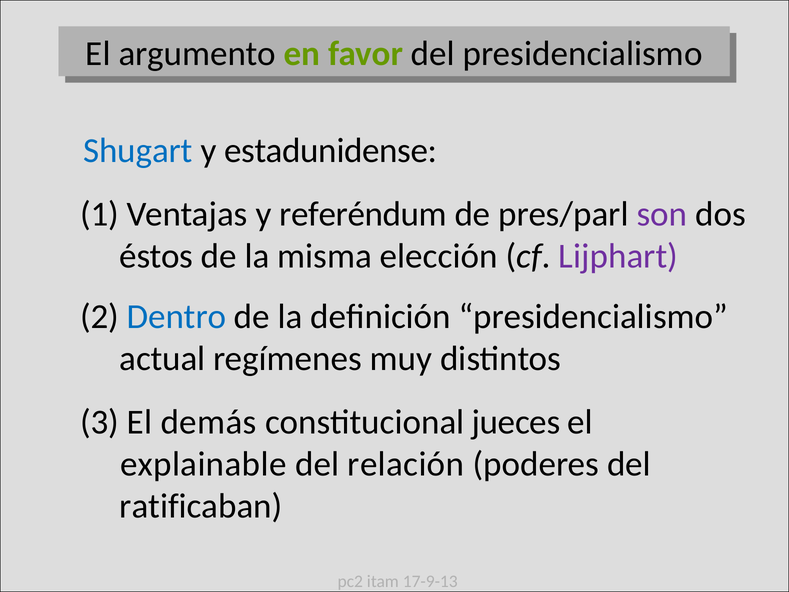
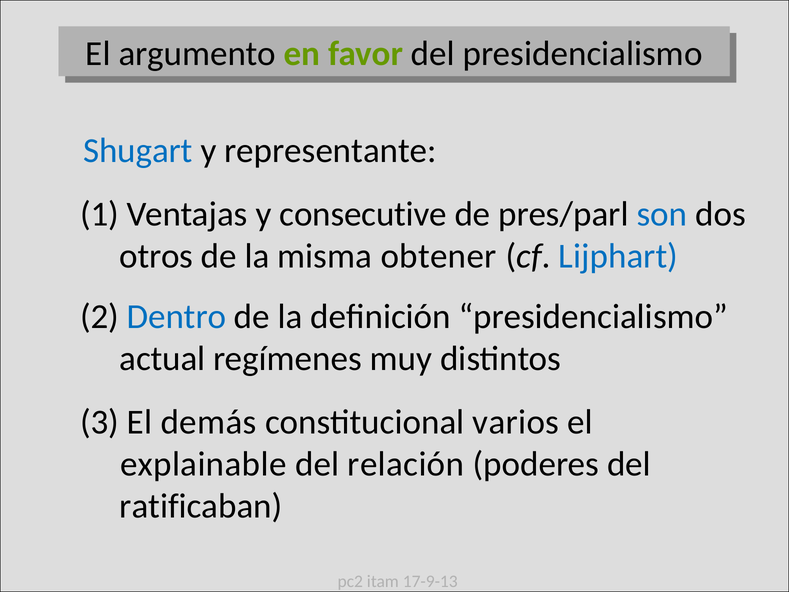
estadunidense: estadunidense -> representante
referéndum: referéndum -> consecutive
son colour: purple -> blue
éstos: éstos -> otros
elección: elección -> obtener
Lijphart colour: purple -> blue
jueces: jueces -> varios
